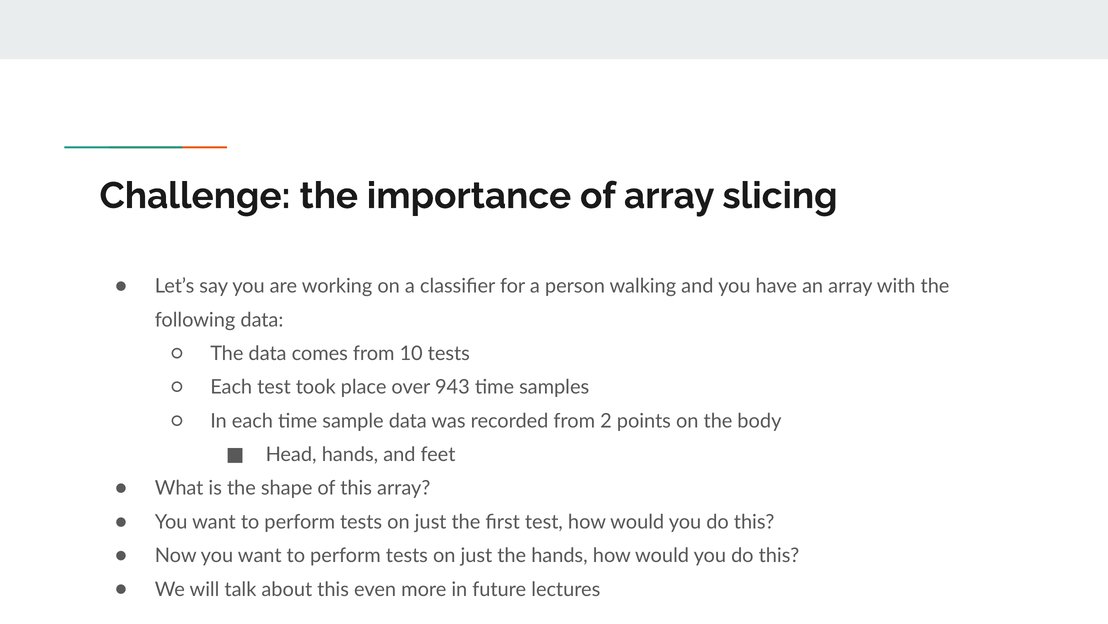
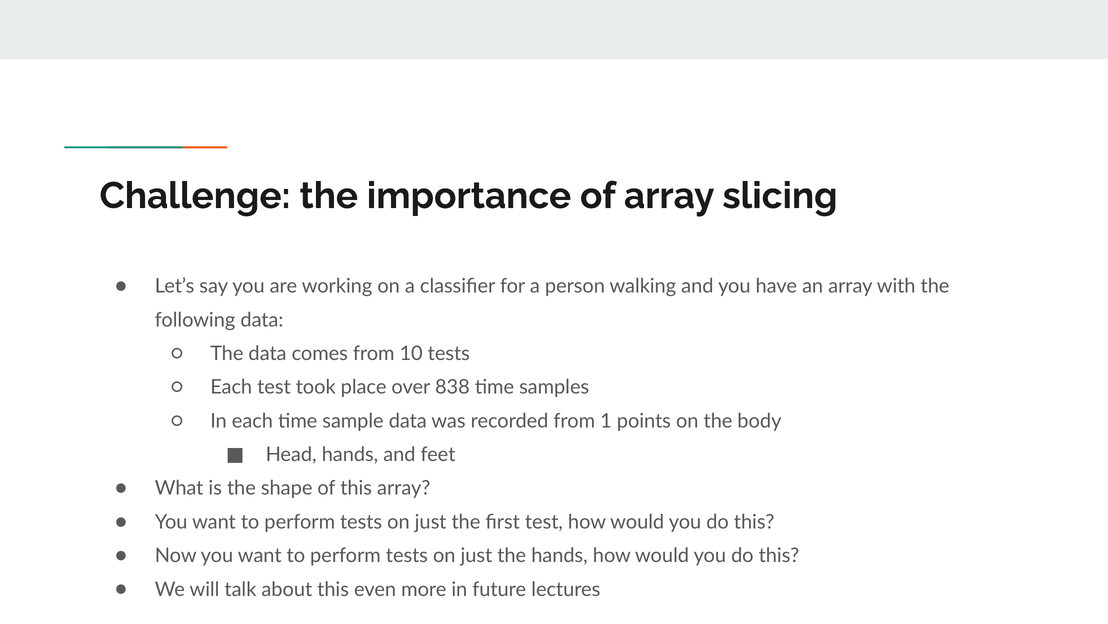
943: 943 -> 838
2: 2 -> 1
